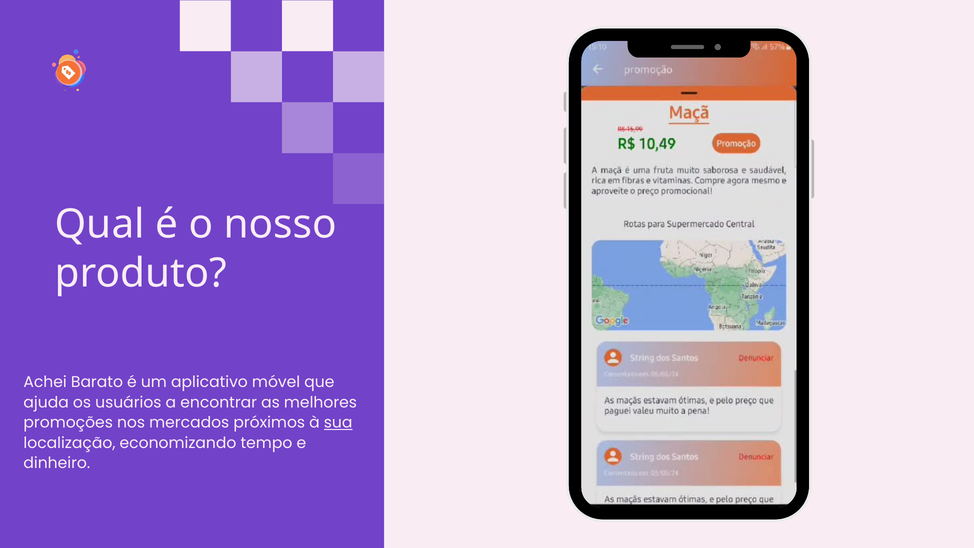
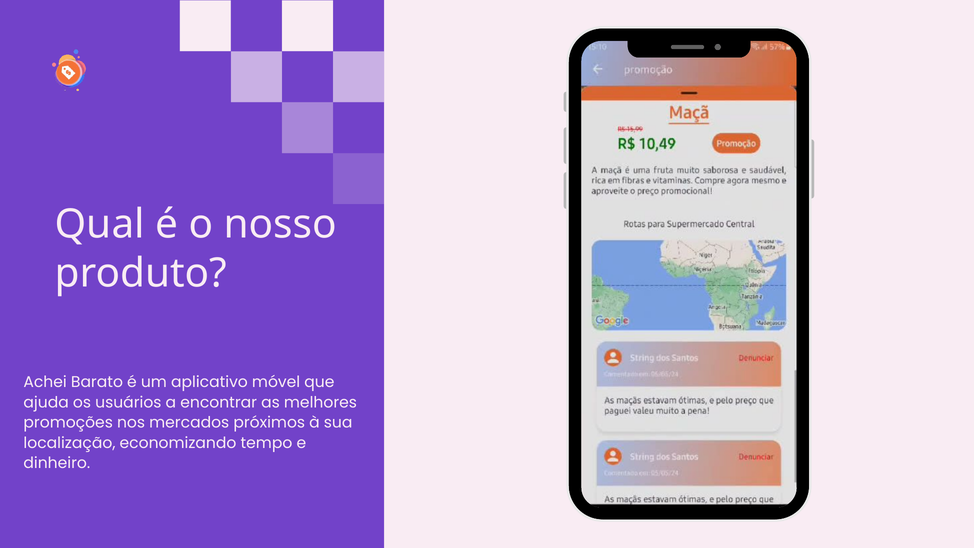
sua underline: present -> none
